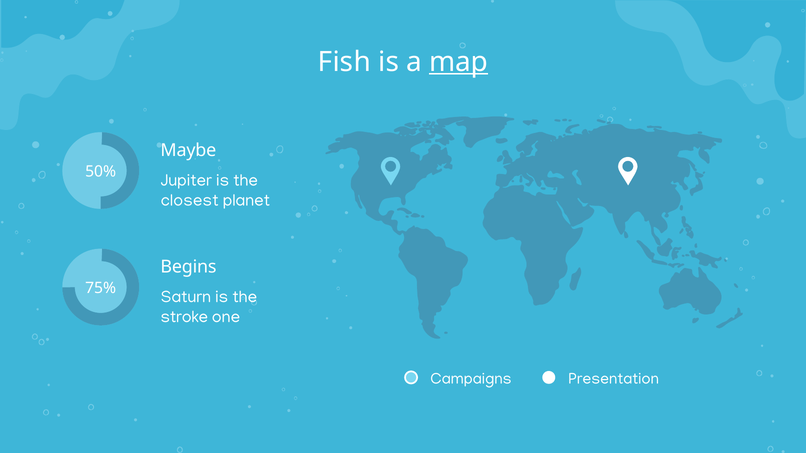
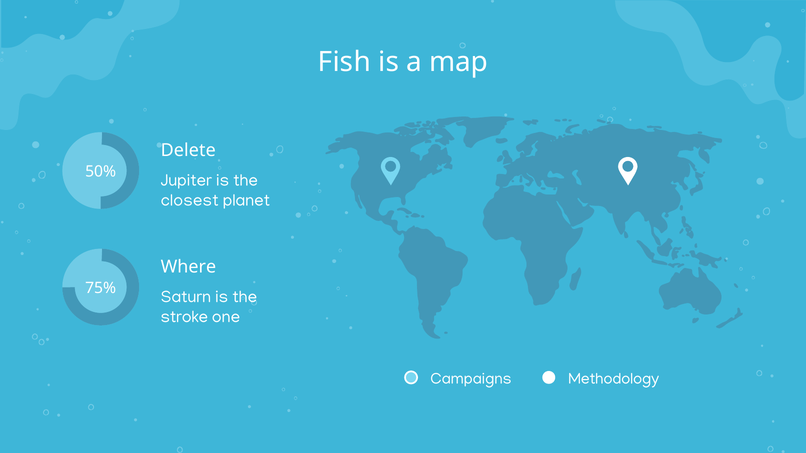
map underline: present -> none
Maybe: Maybe -> Delete
Begins: Begins -> Where
Presentation: Presentation -> Methodology
